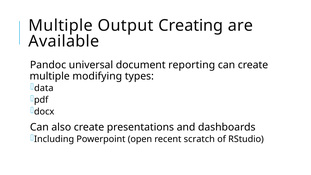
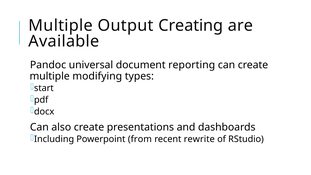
data: data -> start
open: open -> from
scratch: scratch -> rewrite
